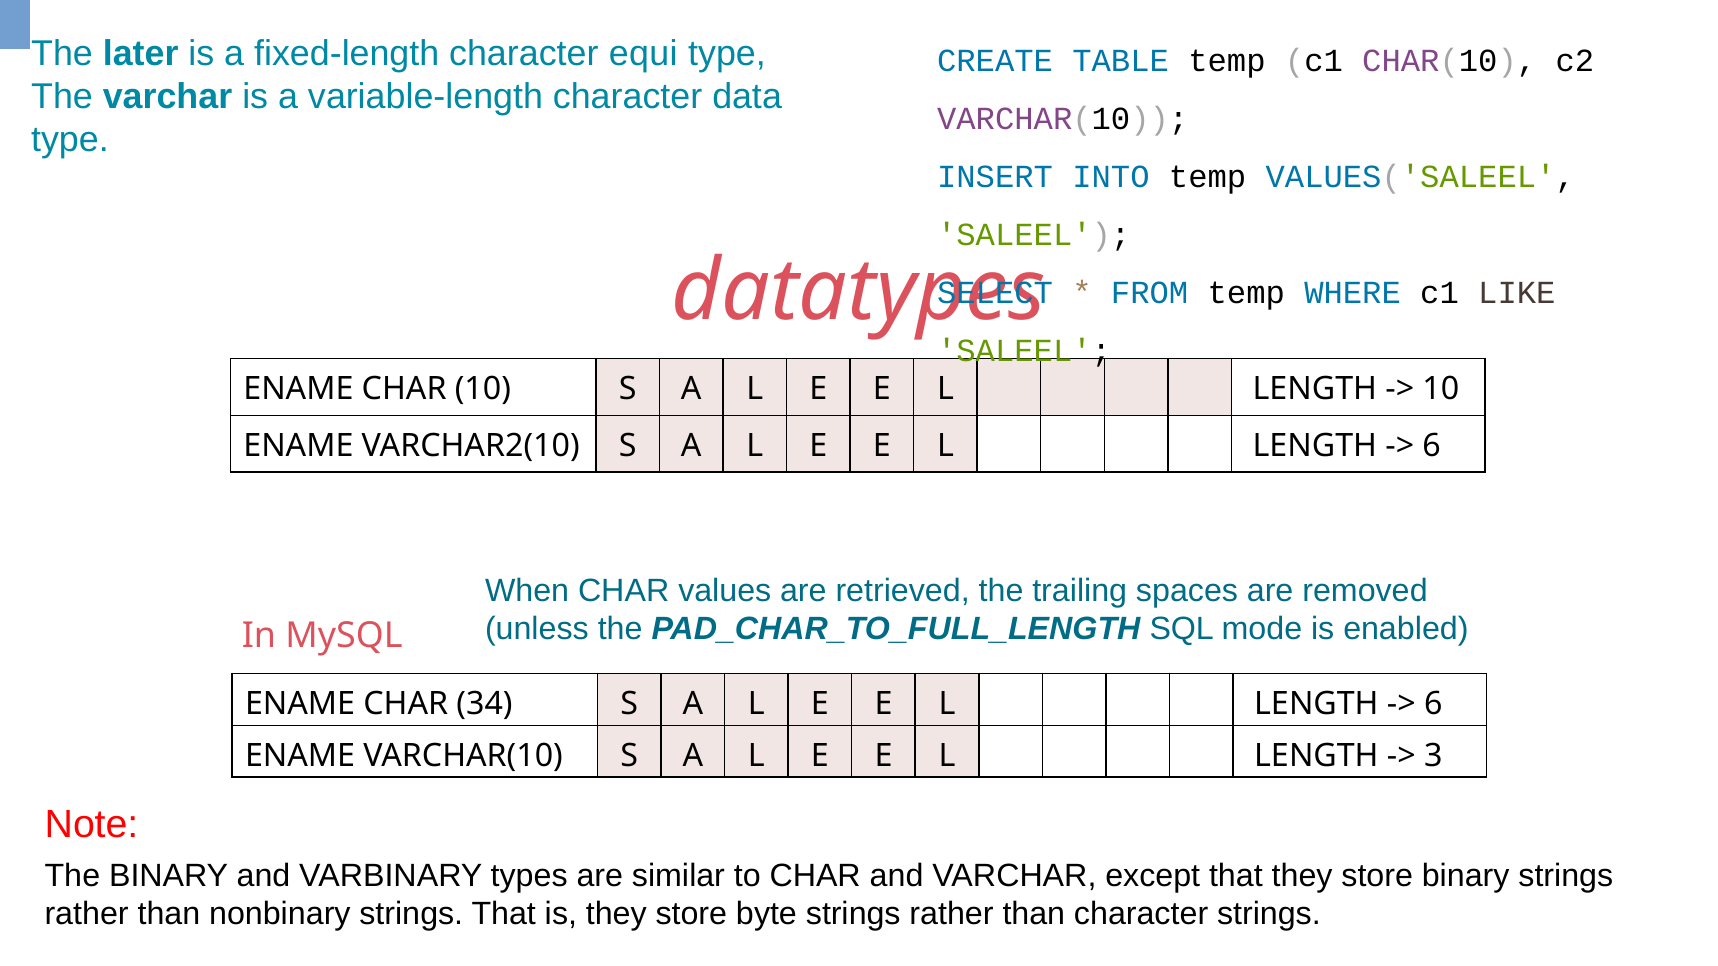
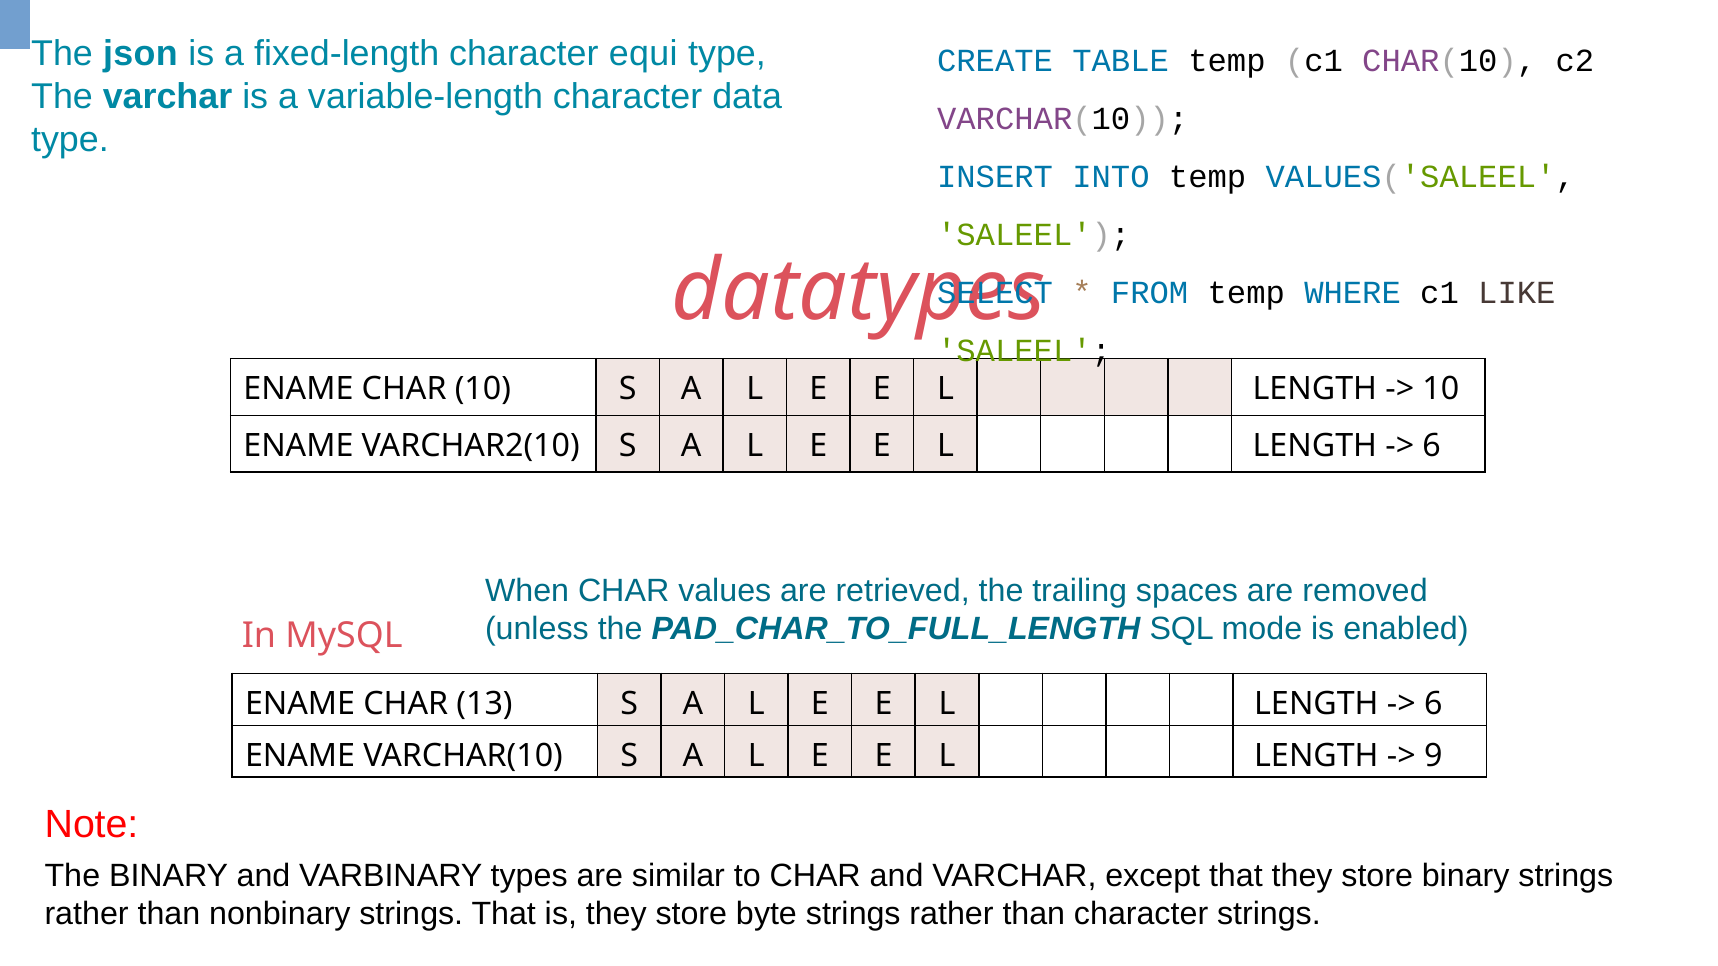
later: later -> json
34: 34 -> 13
3: 3 -> 9
